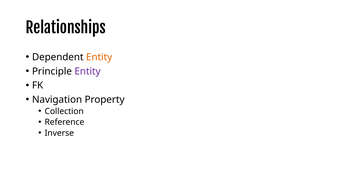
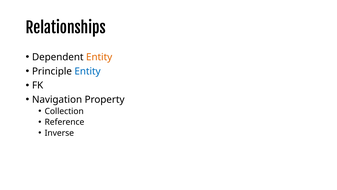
Entity at (88, 71) colour: purple -> blue
